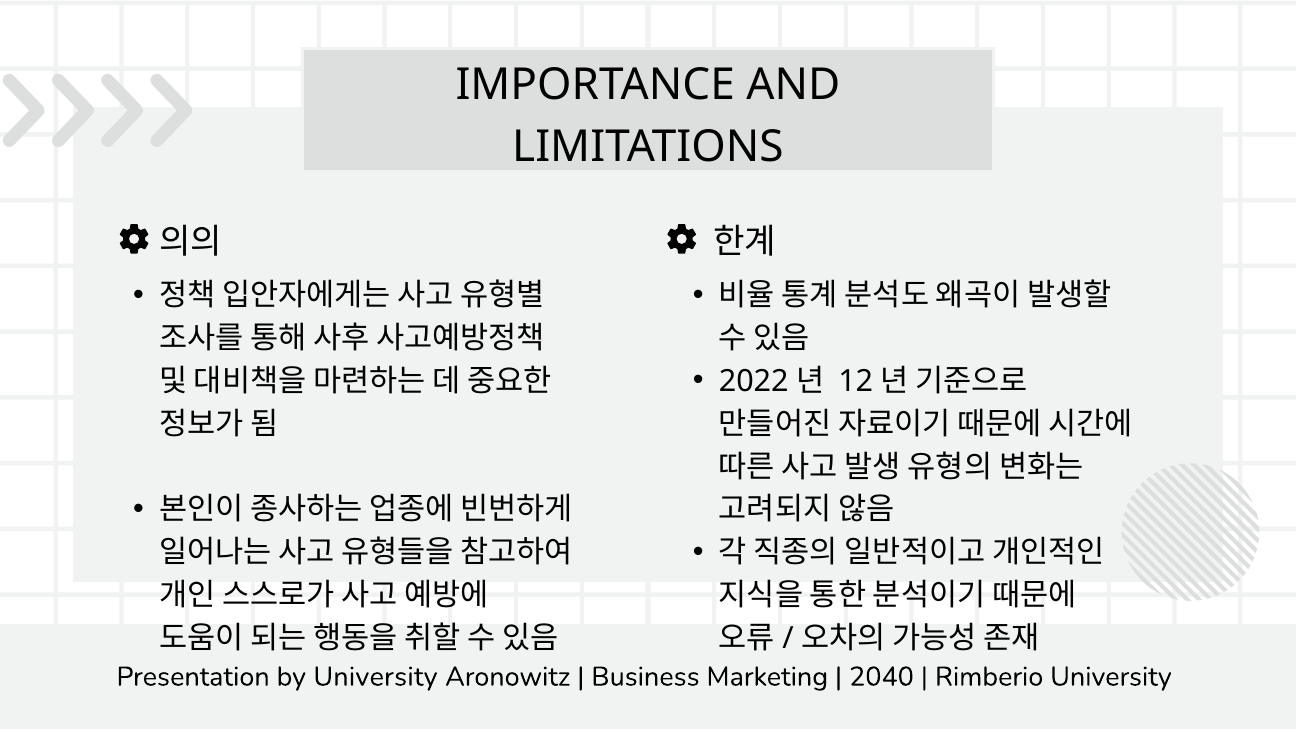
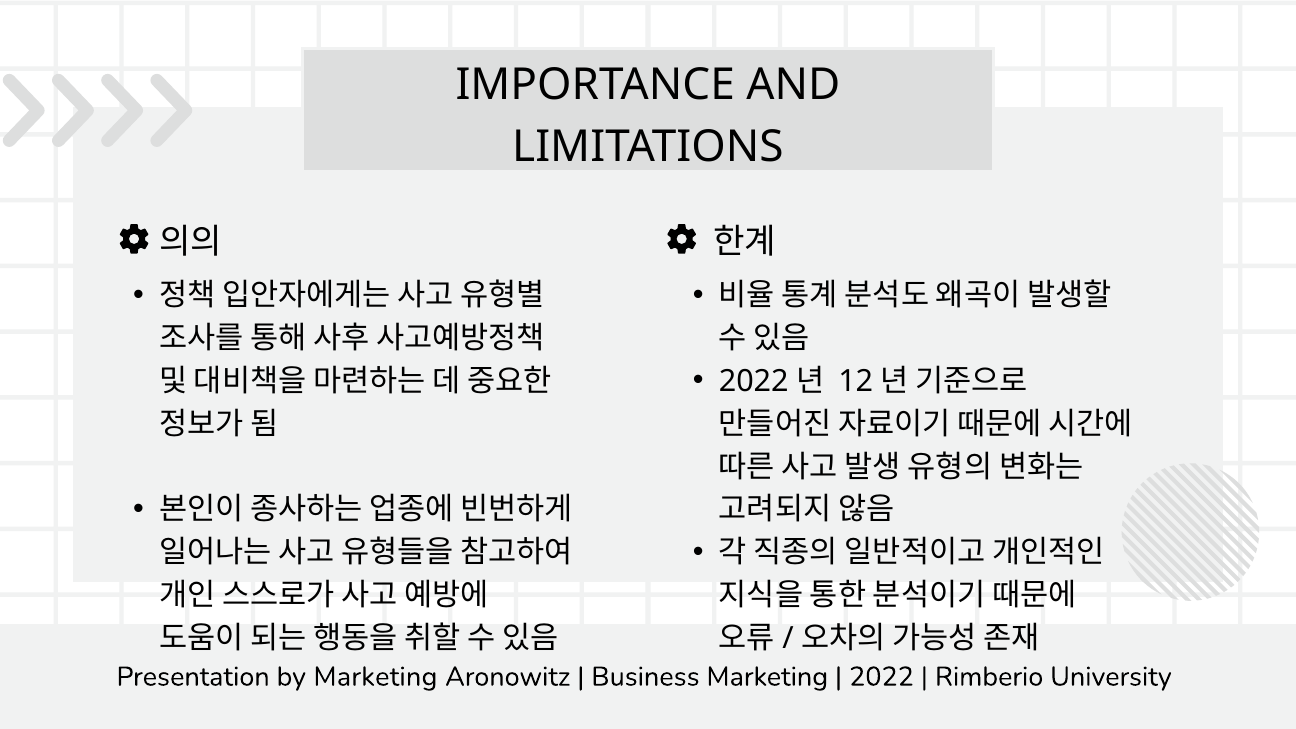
by University: University -> Marketing
2040 at (881, 677): 2040 -> 2022
